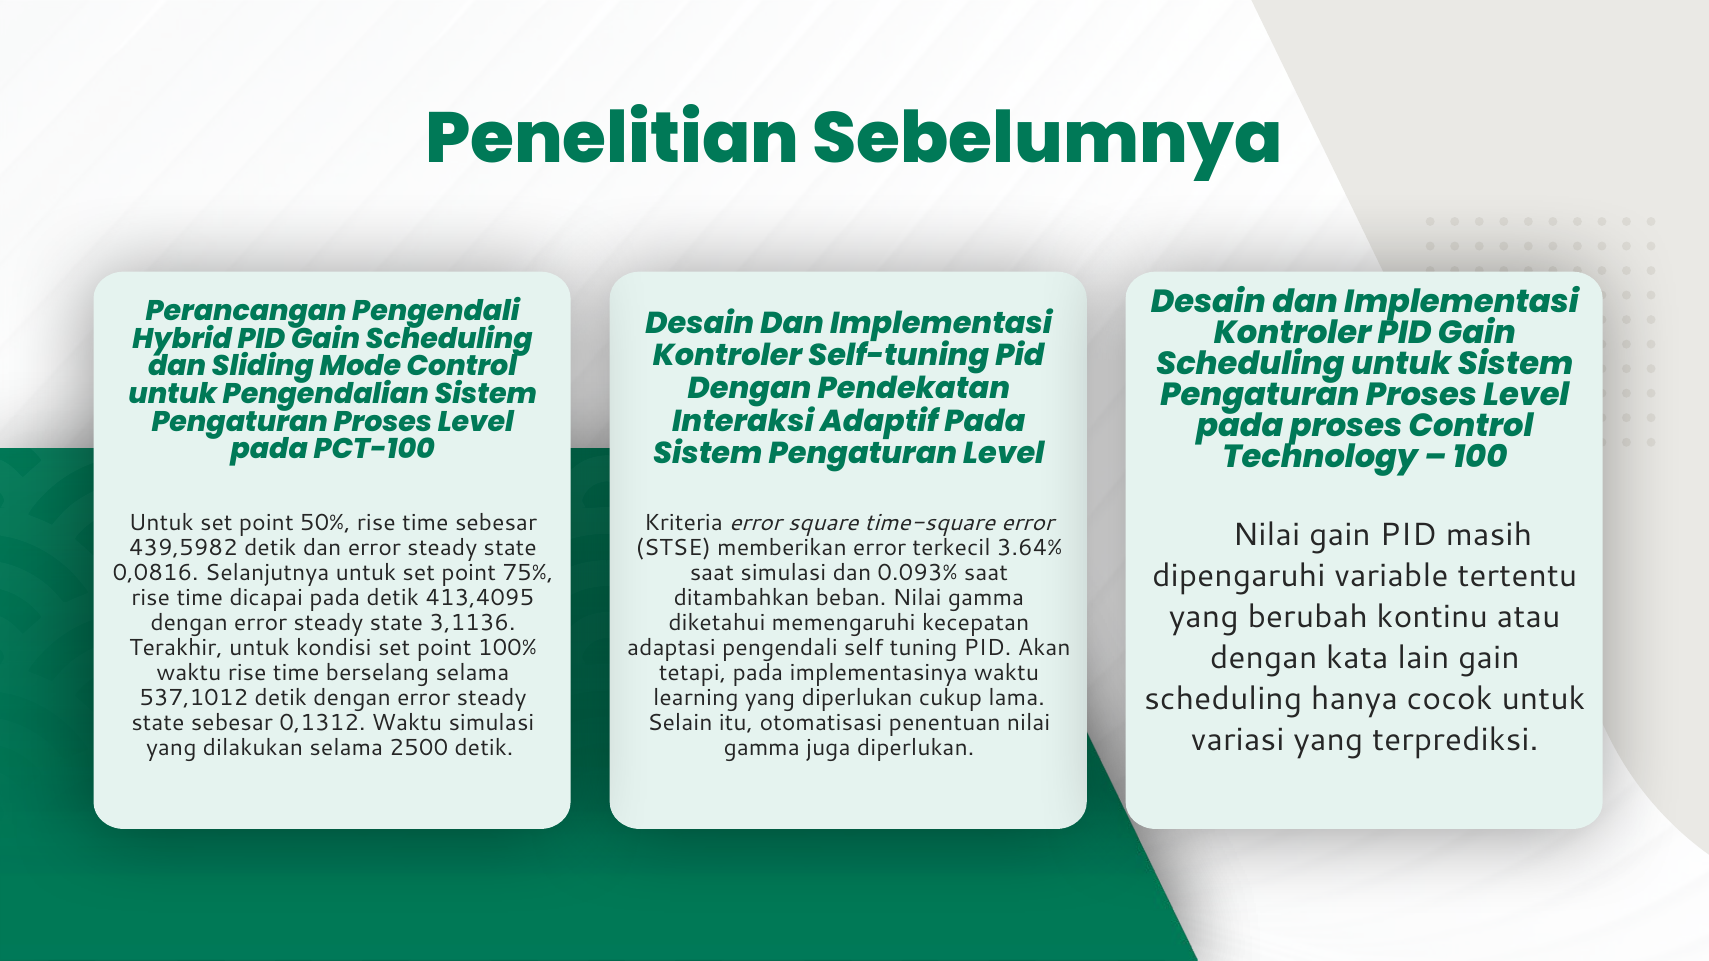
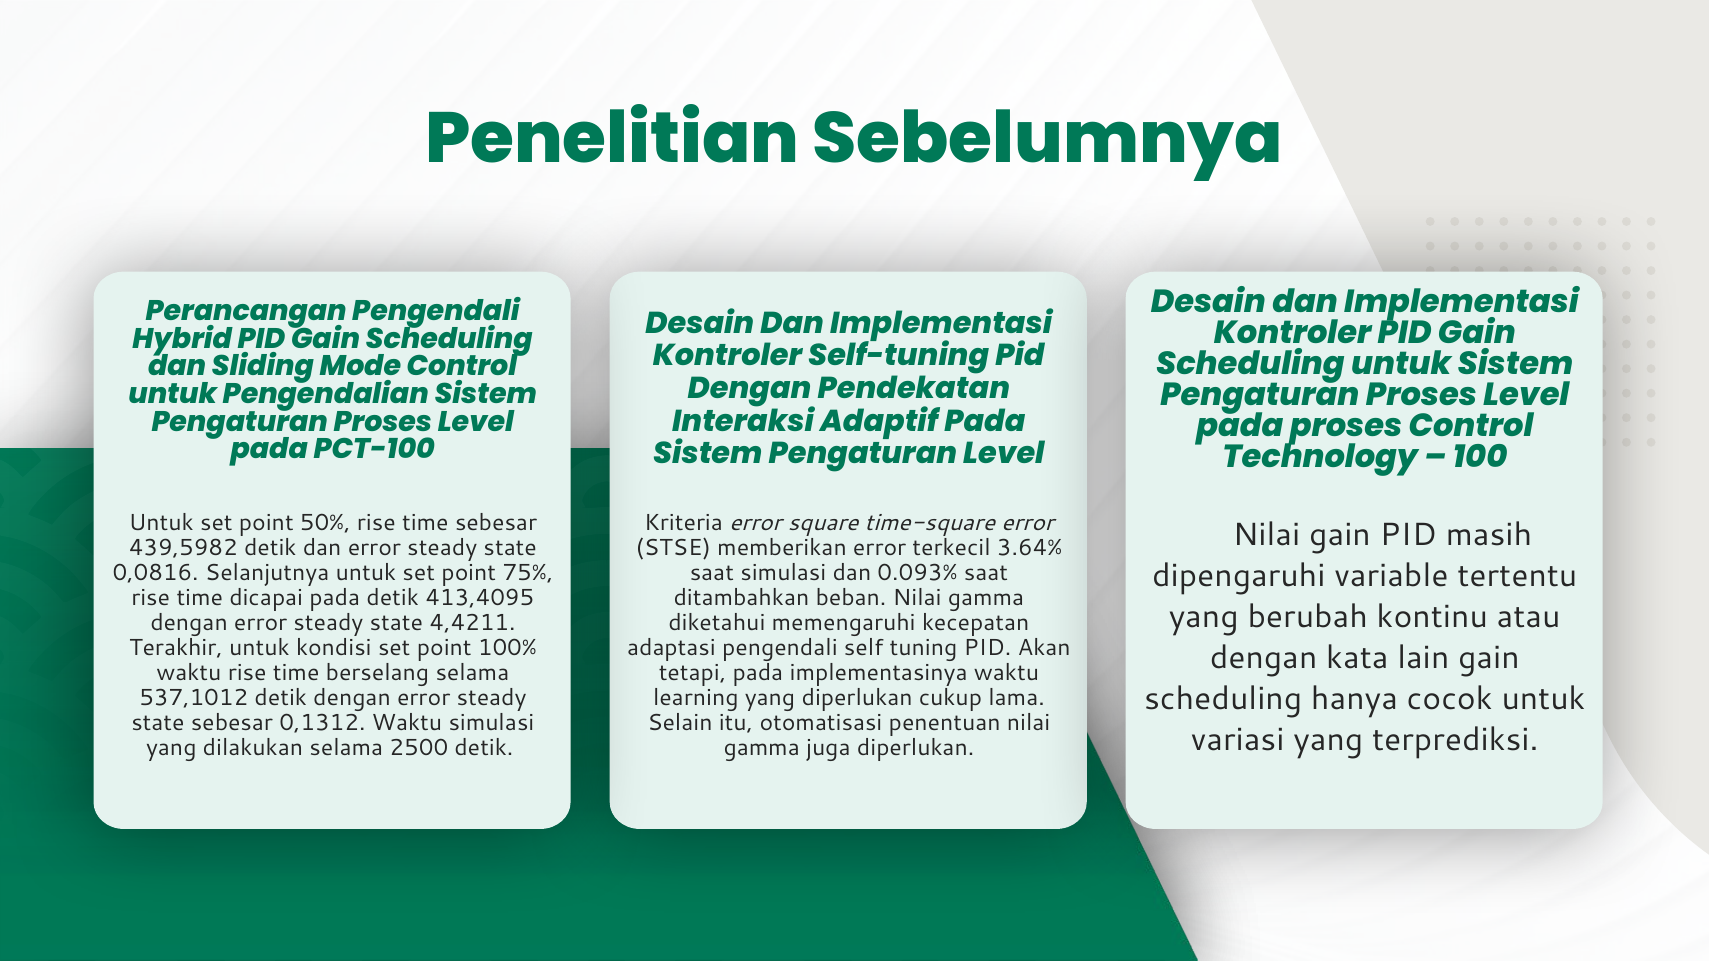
3,1136: 3,1136 -> 4,4211
